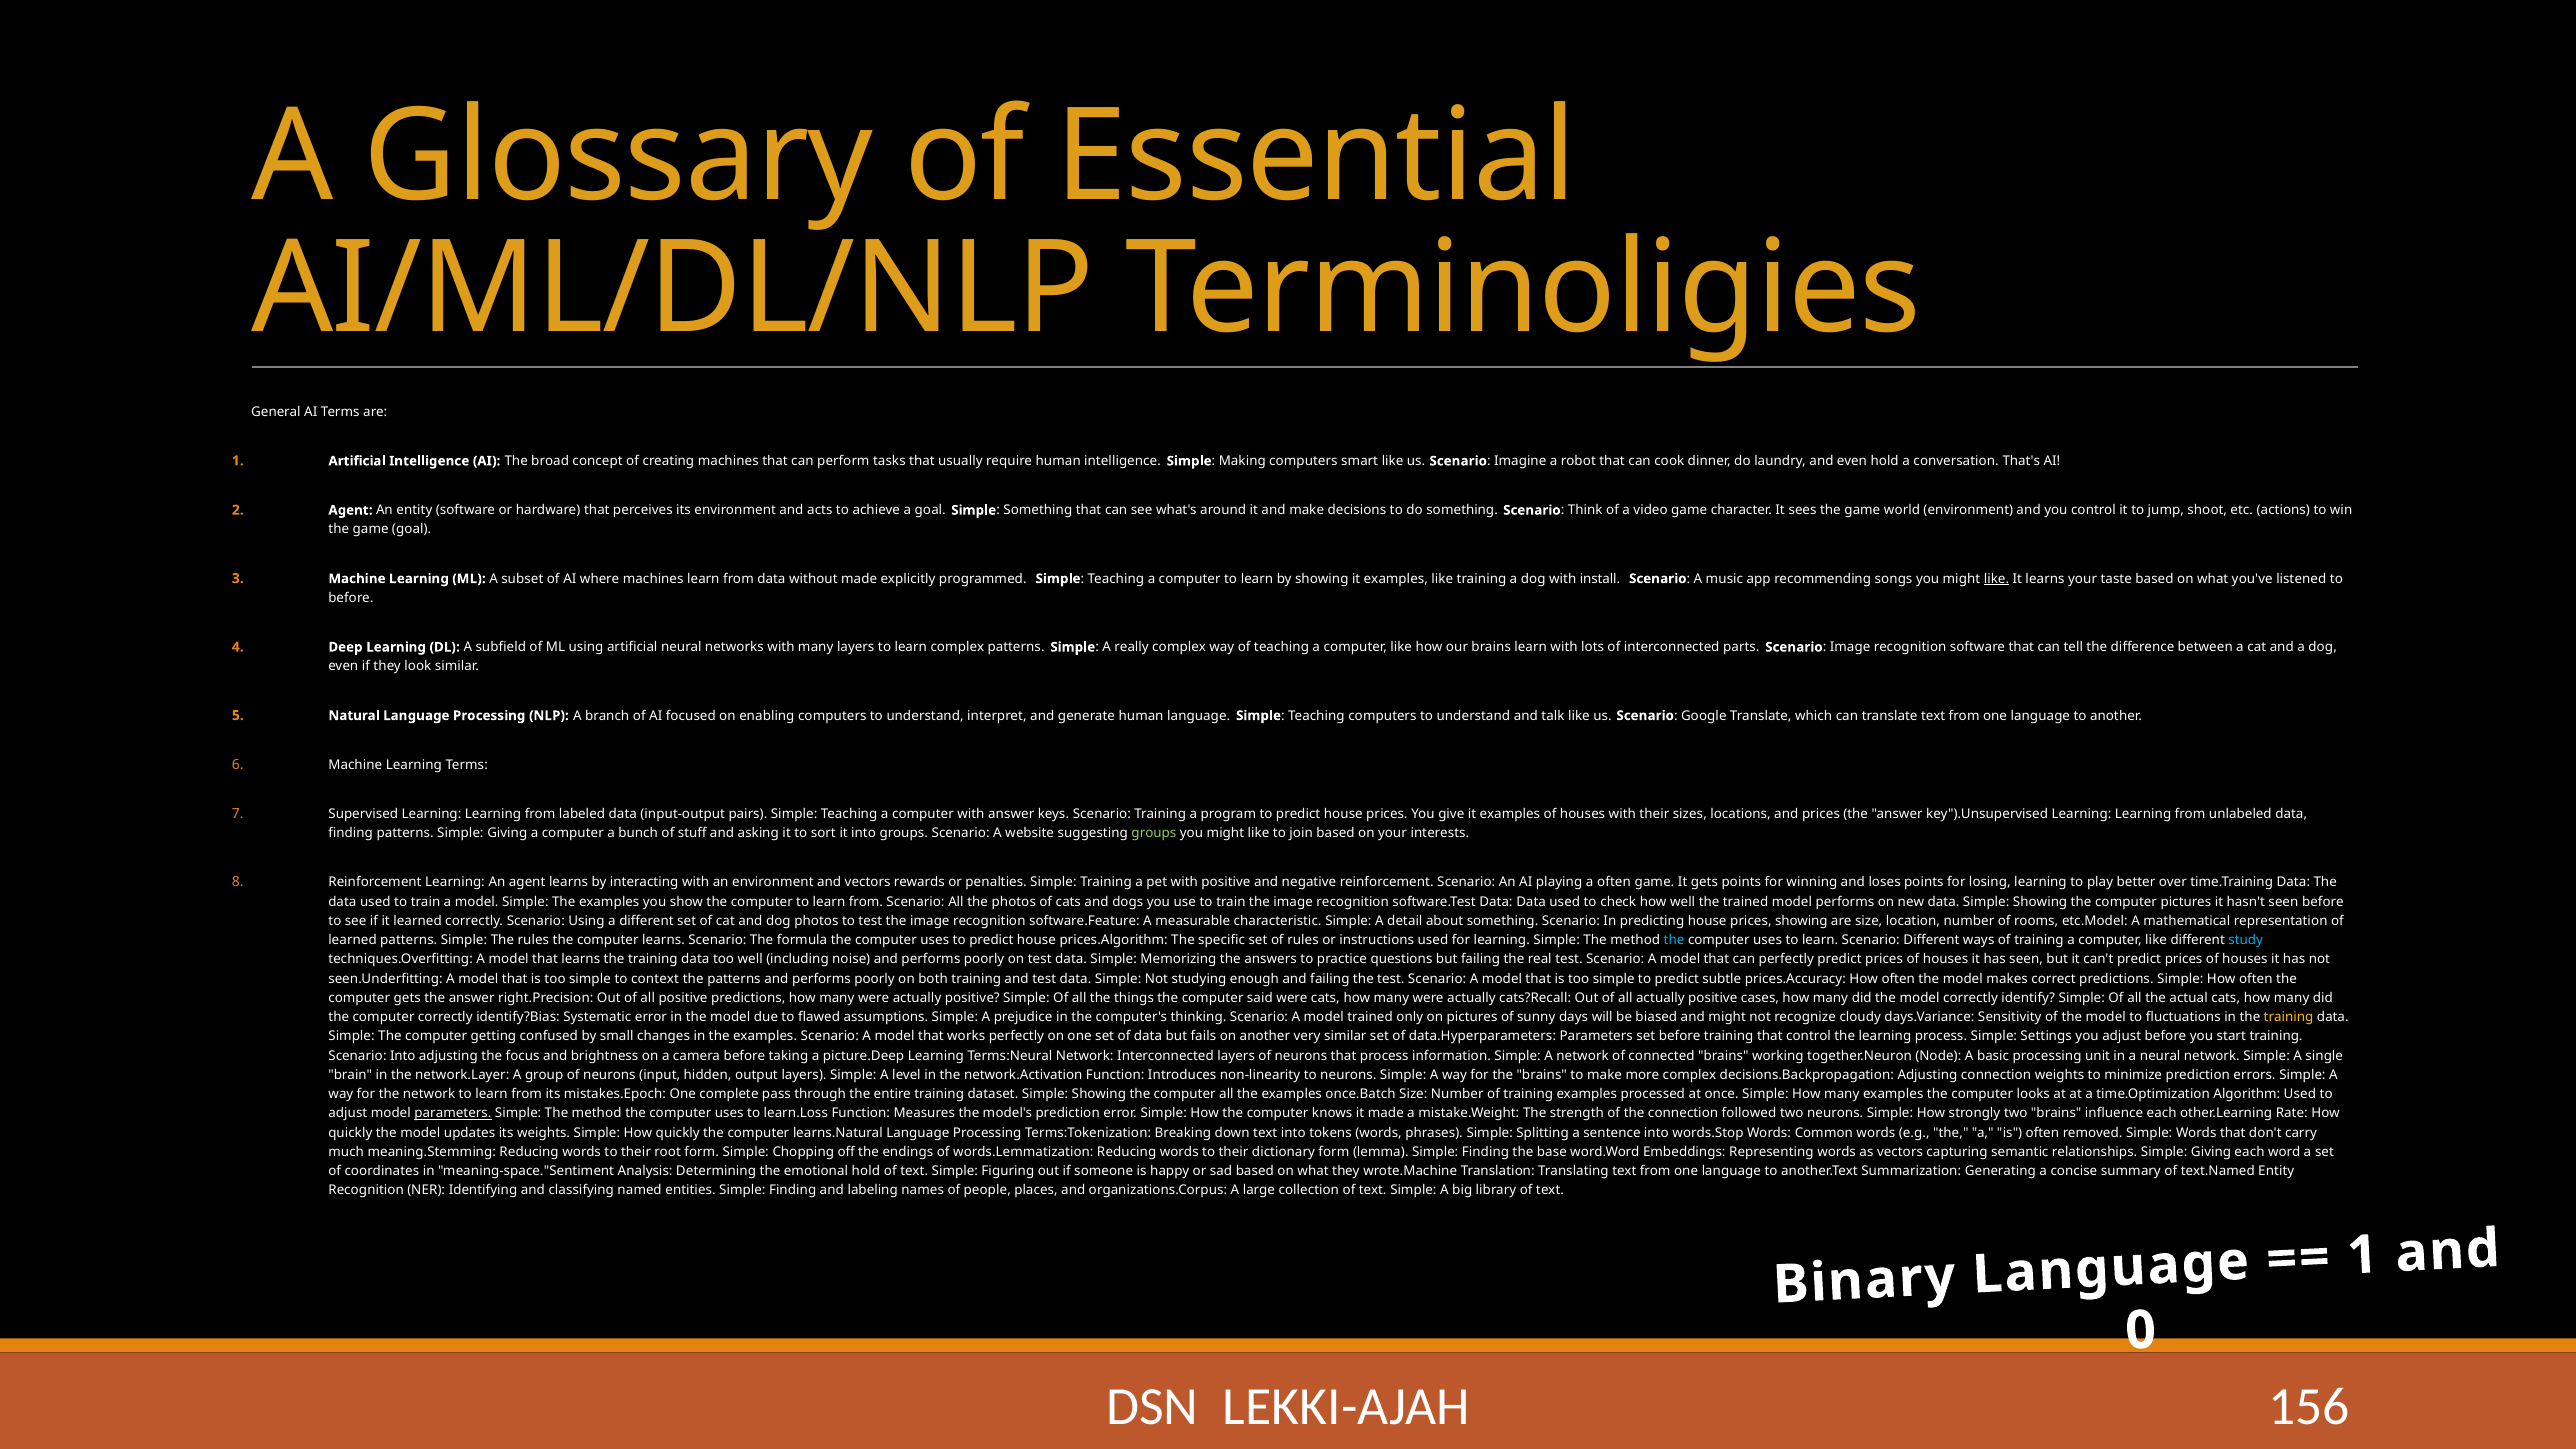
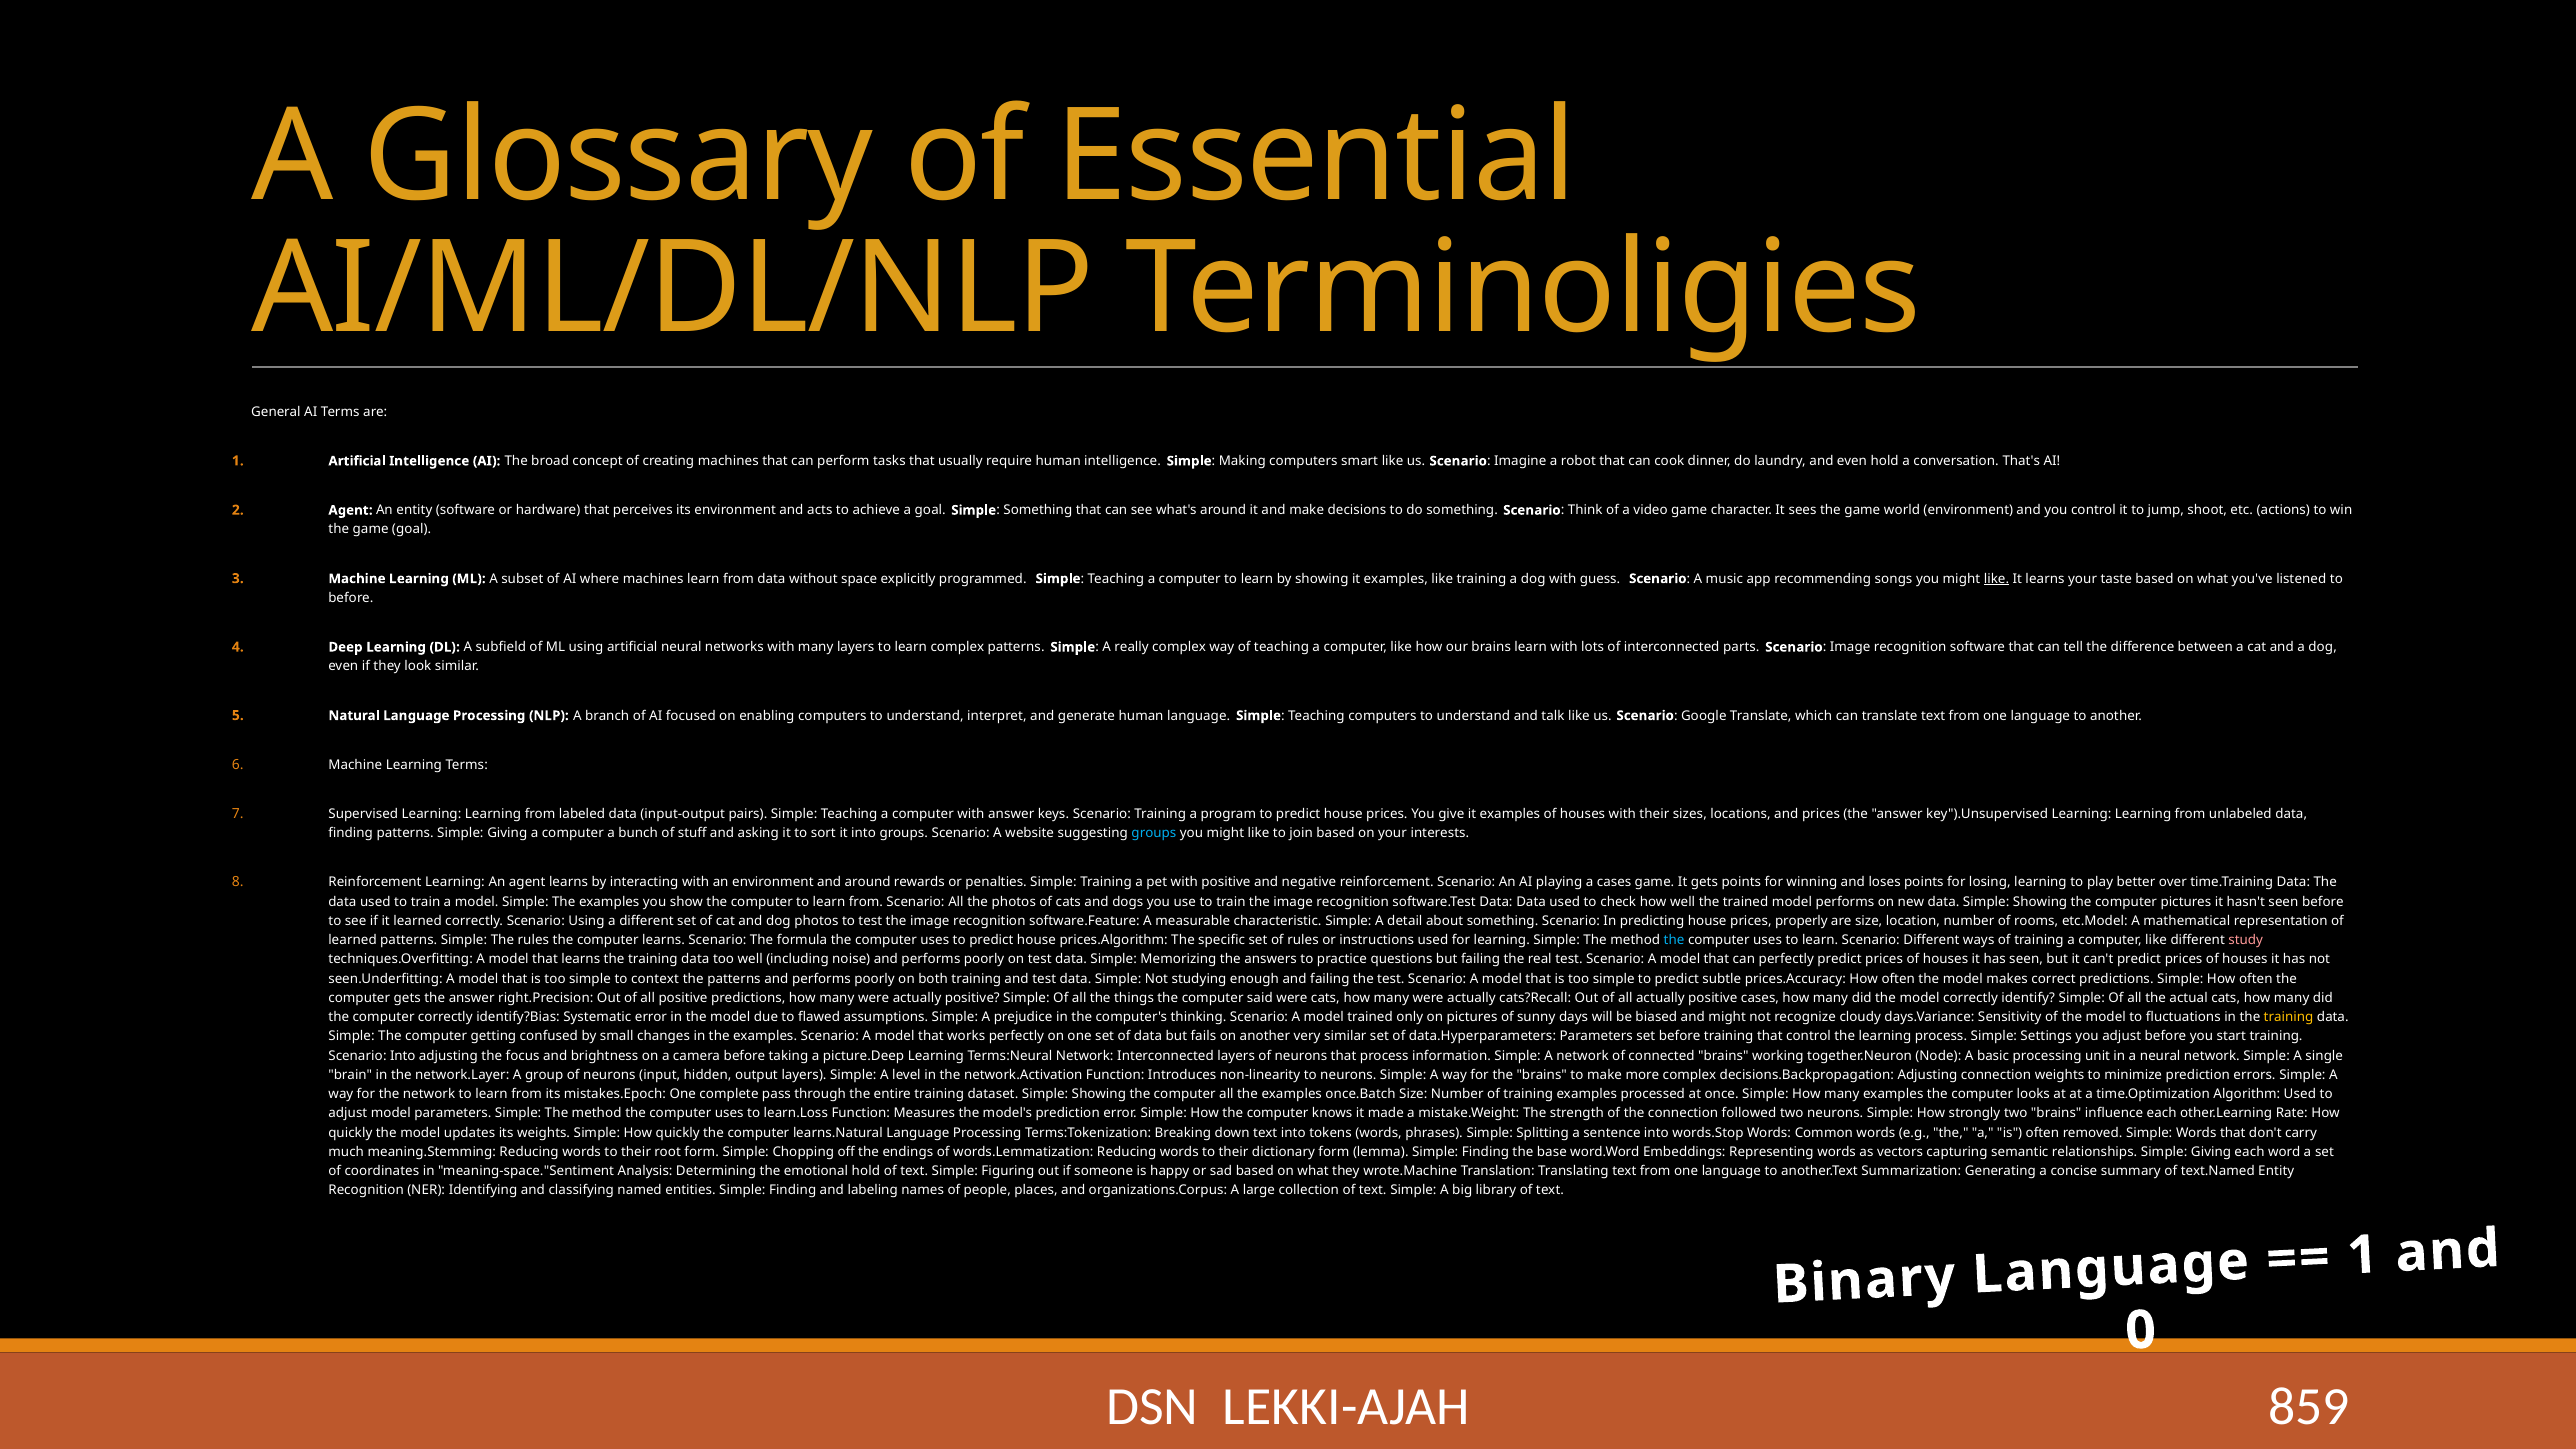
without made: made -> space
install: install -> guess
groups at (1154, 833) colour: light green -> light blue
and vectors: vectors -> around
a often: often -> cases
prices showing: showing -> properly
study colour: light blue -> pink
parameters at (453, 1113) underline: present -> none
156: 156 -> 859
